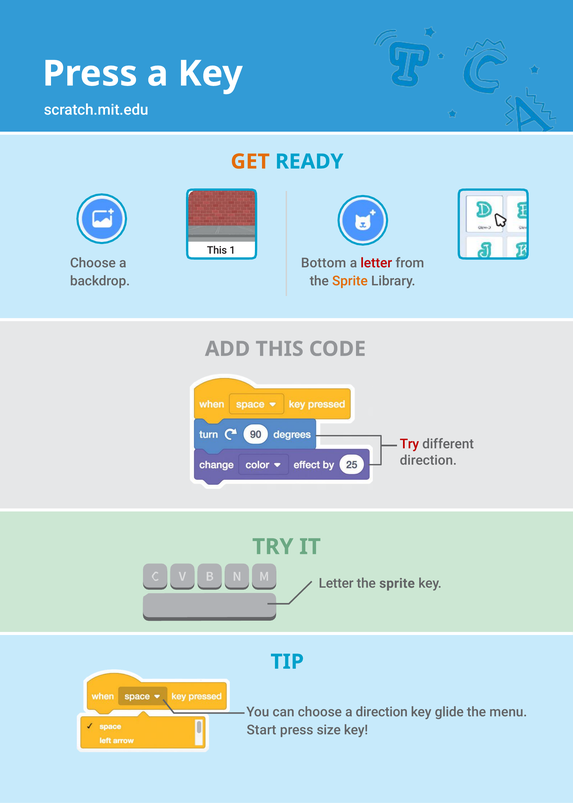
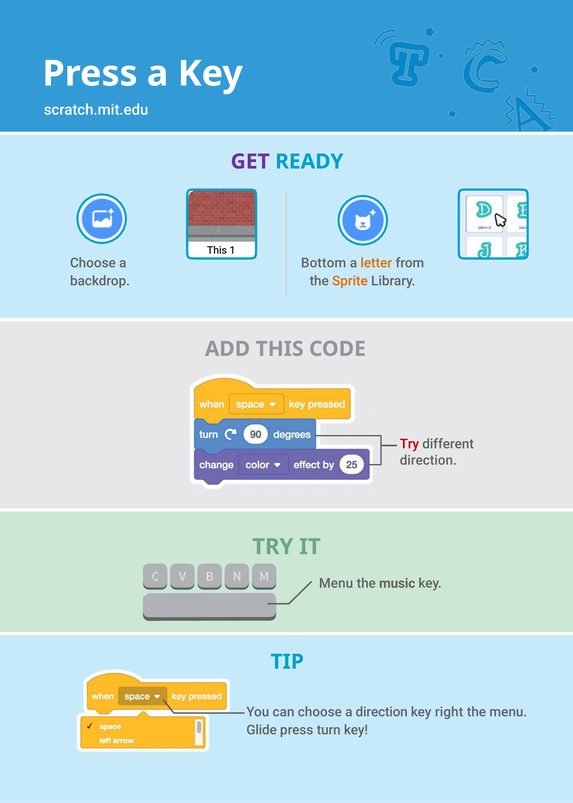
GET colour: orange -> purple
letter at (376, 263) colour: red -> orange
Letter at (336, 583): Letter -> Menu
sprite at (397, 583): sprite -> music
glide: glide -> right
Start: Start -> Glide
size: size -> turn
